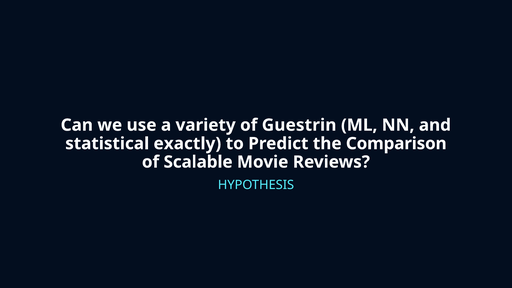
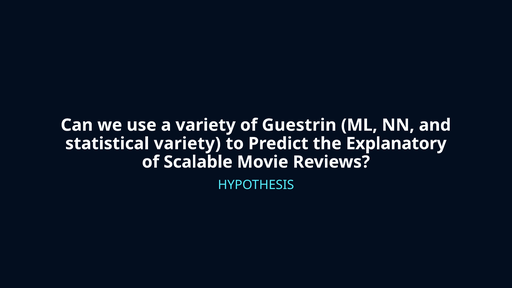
statistical exactly: exactly -> variety
Comparison: Comparison -> Explanatory
